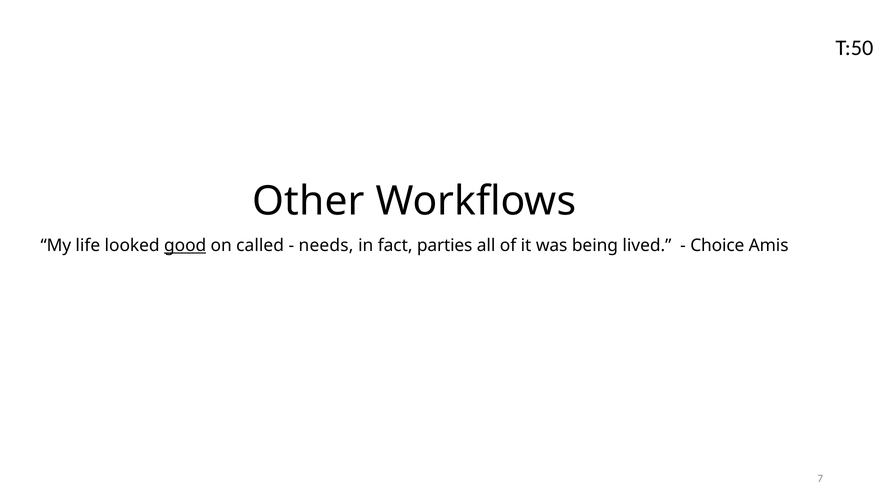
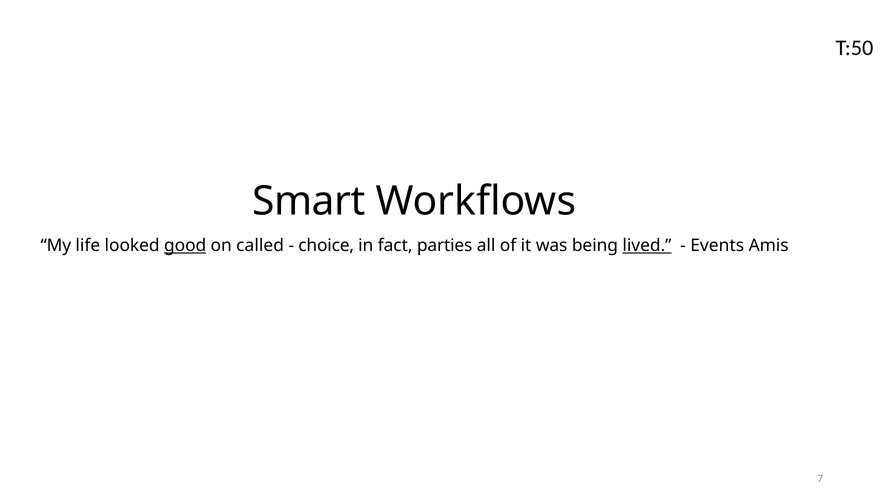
Other: Other -> Smart
needs: needs -> choice
lived underline: none -> present
Choice: Choice -> Events
